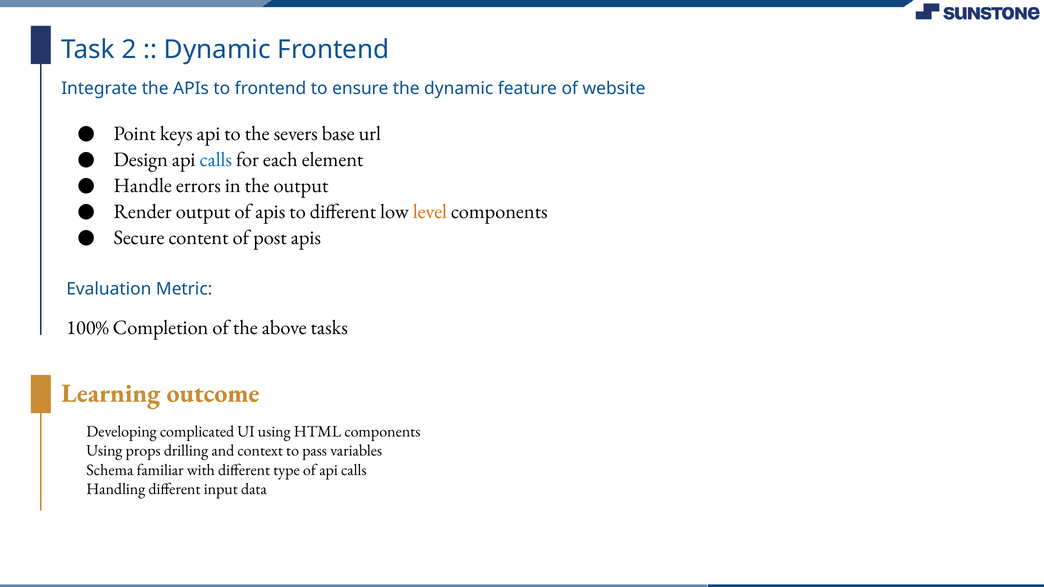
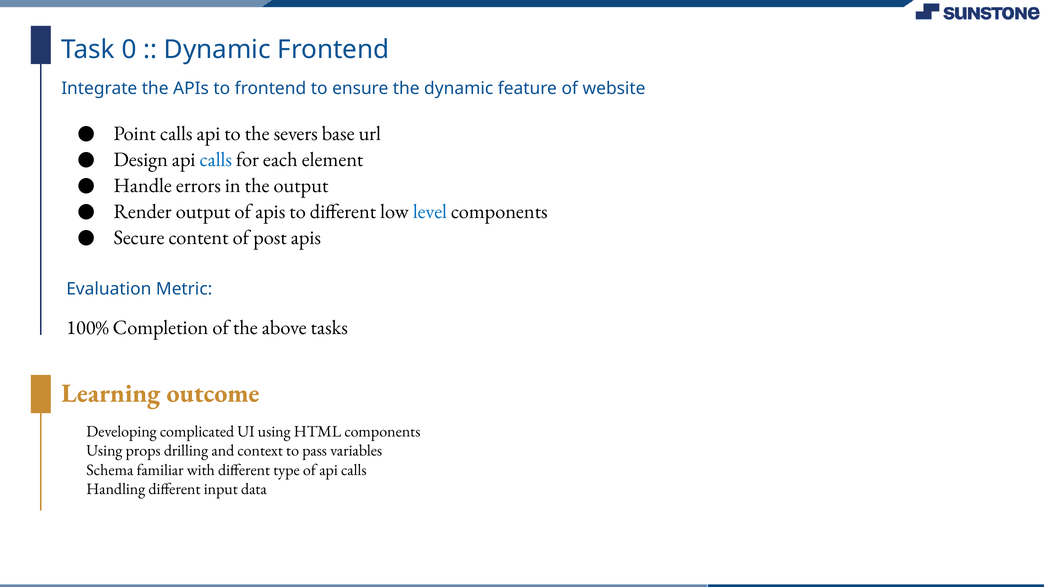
2: 2 -> 0
Point keys: keys -> calls
level colour: orange -> blue
